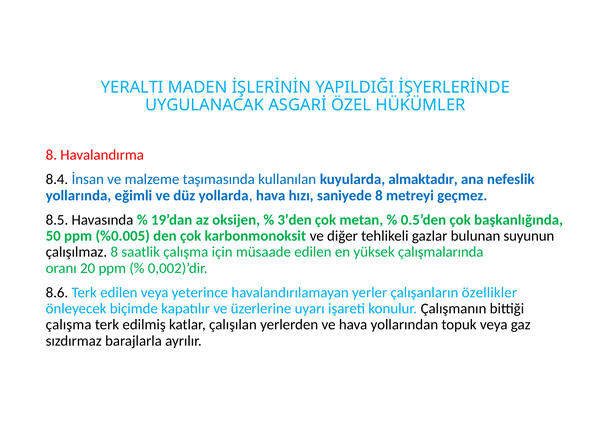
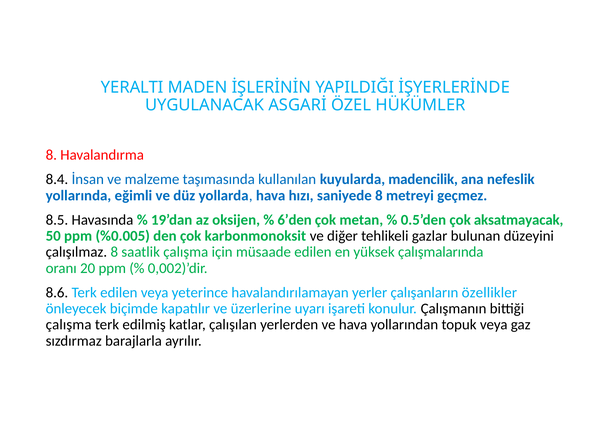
almaktadır: almaktadır -> madencilik
3’den: 3’den -> 6’den
başkanlığında: başkanlığında -> aksatmayacak
suyunun: suyunun -> düzeyini
